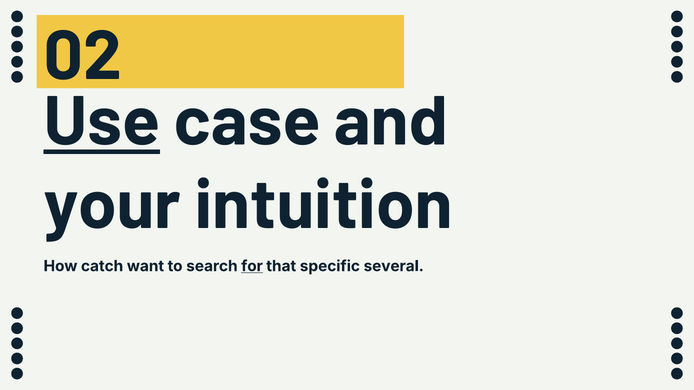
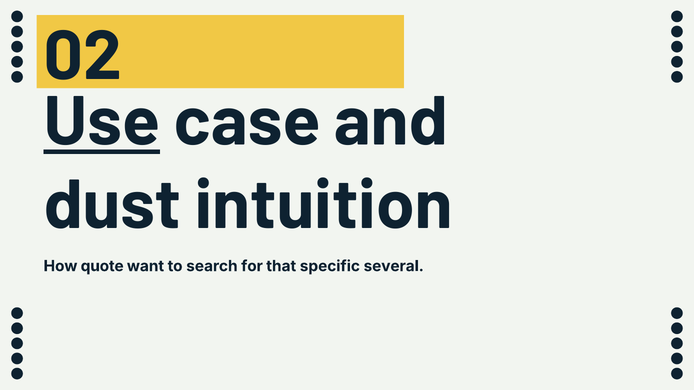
your: your -> dust
catch: catch -> quote
for underline: present -> none
